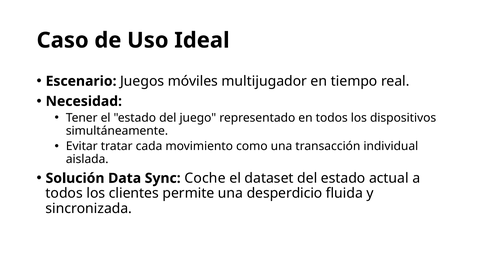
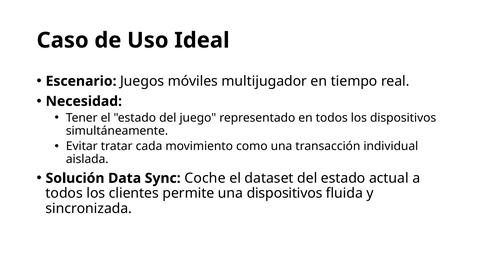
una desperdicio: desperdicio -> dispositivos
